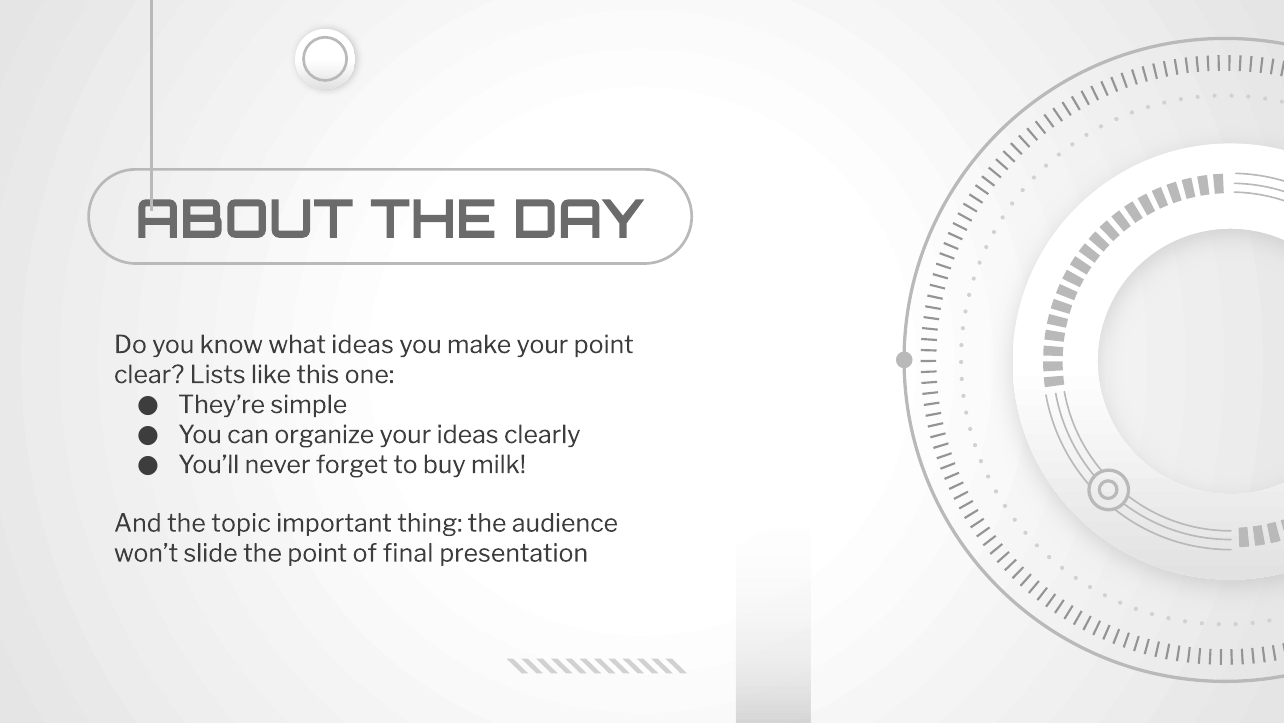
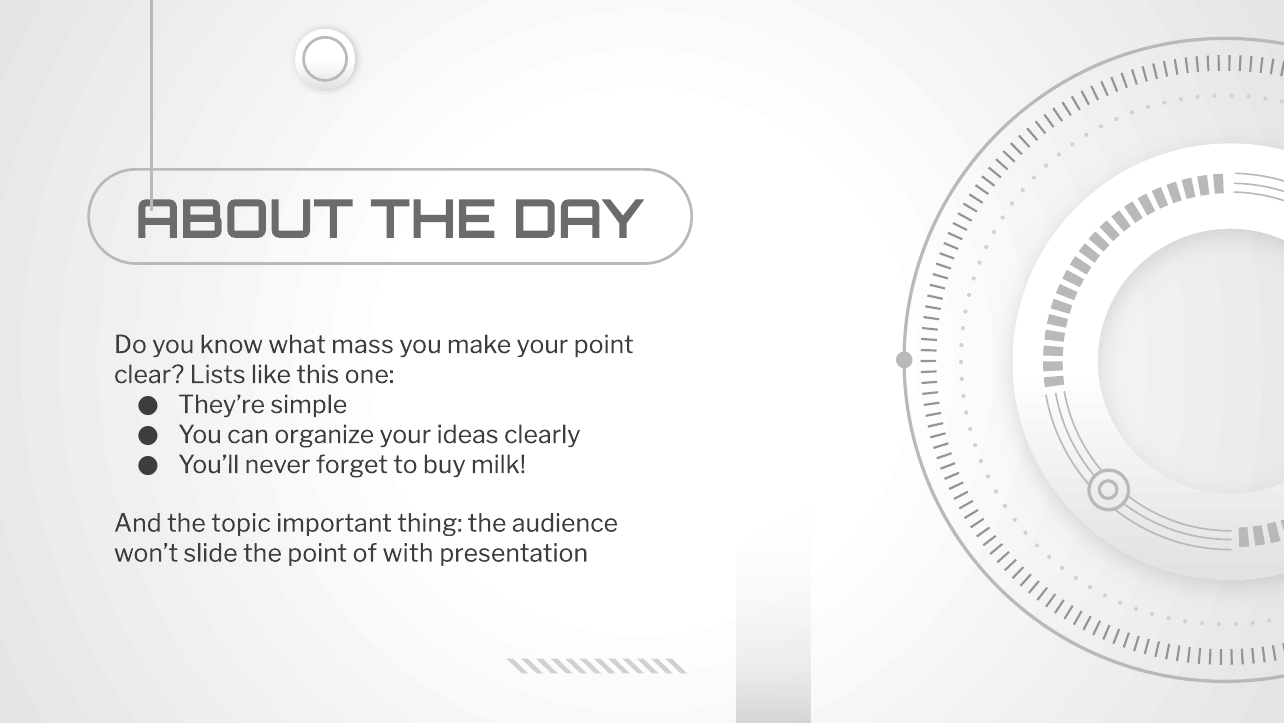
what ideas: ideas -> mass
final: final -> with
